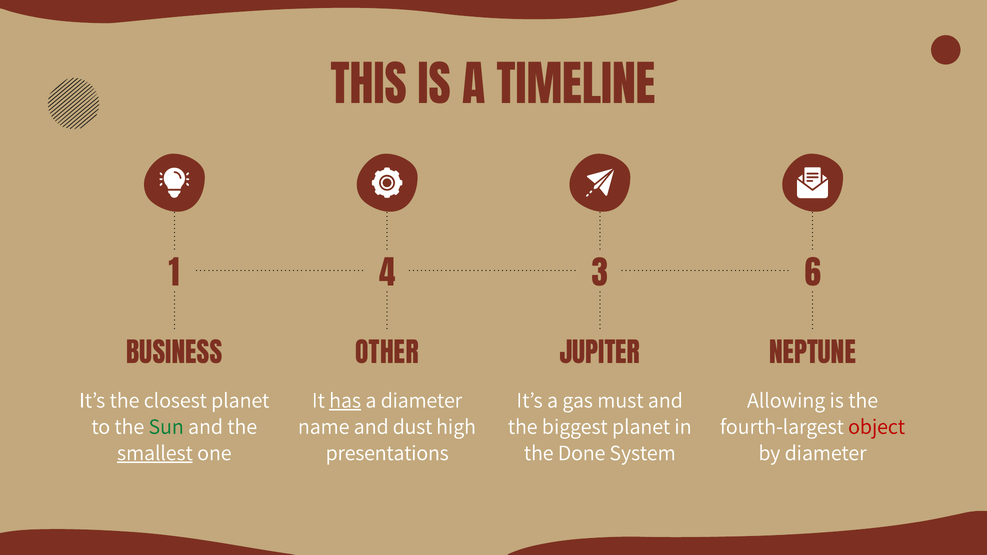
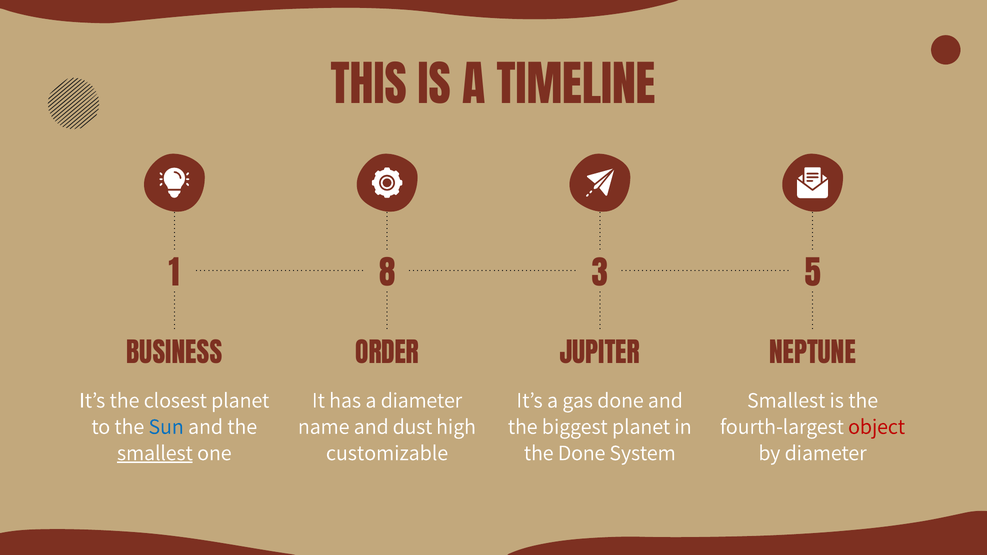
4: 4 -> 8
6: 6 -> 5
OTHER: OTHER -> ORDER
has underline: present -> none
gas must: must -> done
Allowing at (786, 400): Allowing -> Smallest
Sun colour: green -> blue
presentations: presentations -> customizable
